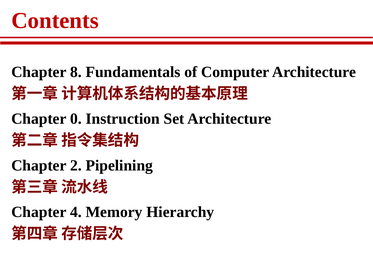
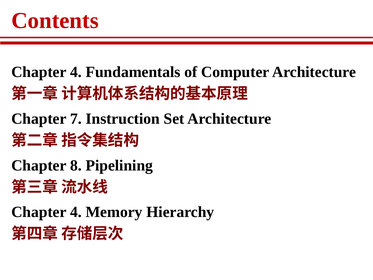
8 at (76, 72): 8 -> 4
0: 0 -> 7
2: 2 -> 8
